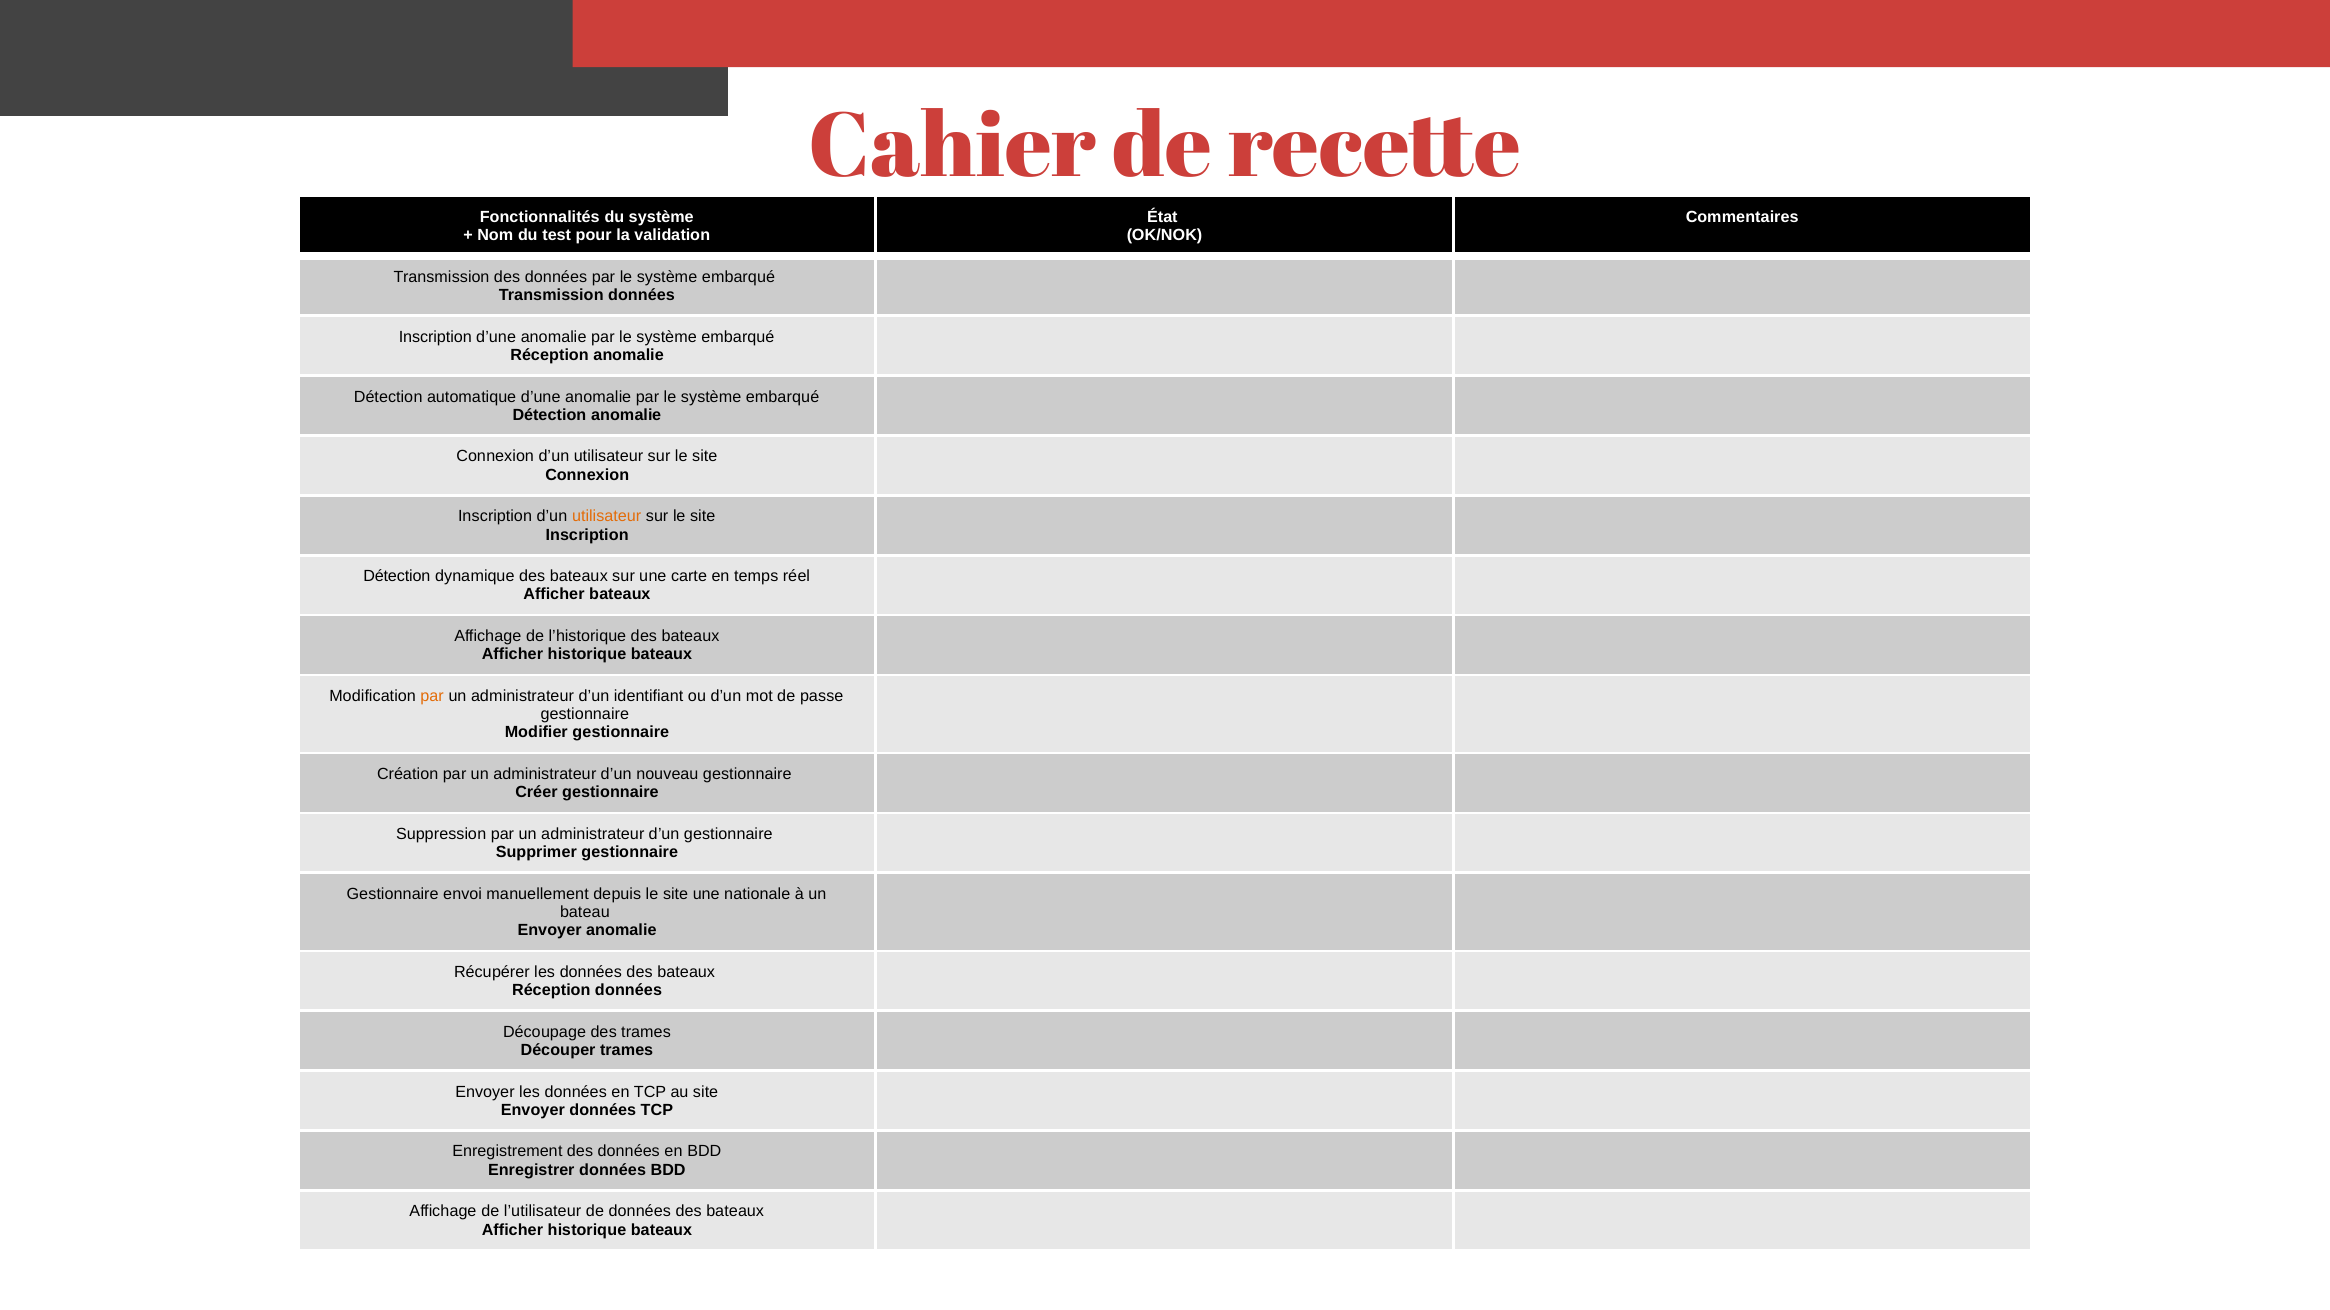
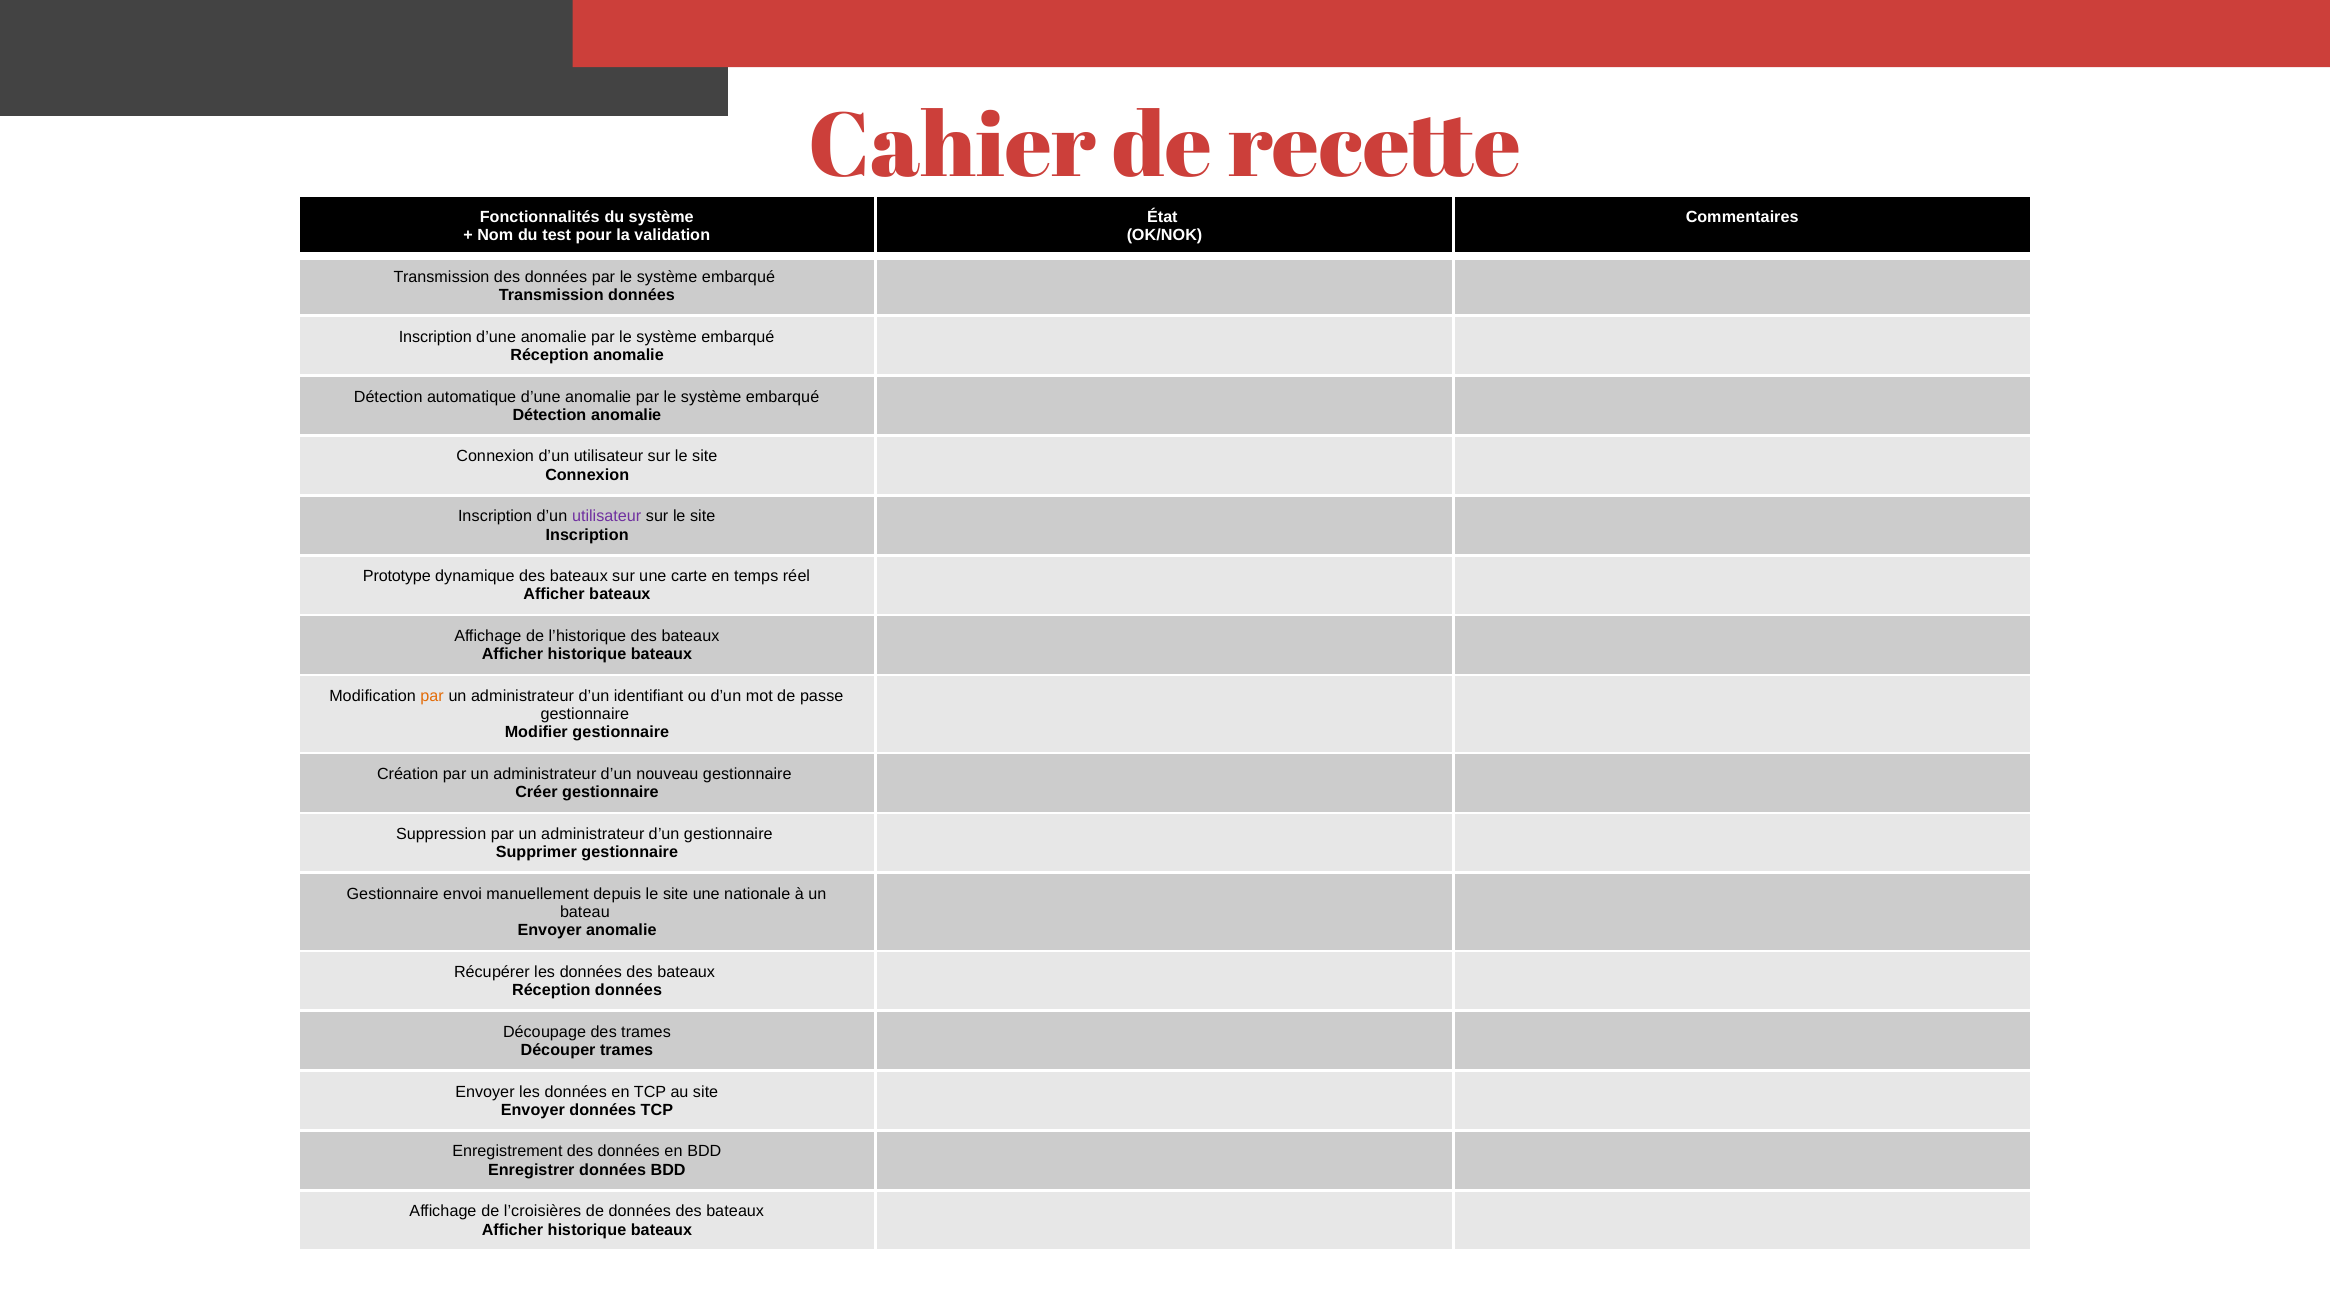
utilisateur at (607, 517) colour: orange -> purple
Détection at (397, 577): Détection -> Prototype
l’utilisateur: l’utilisateur -> l’croisières
